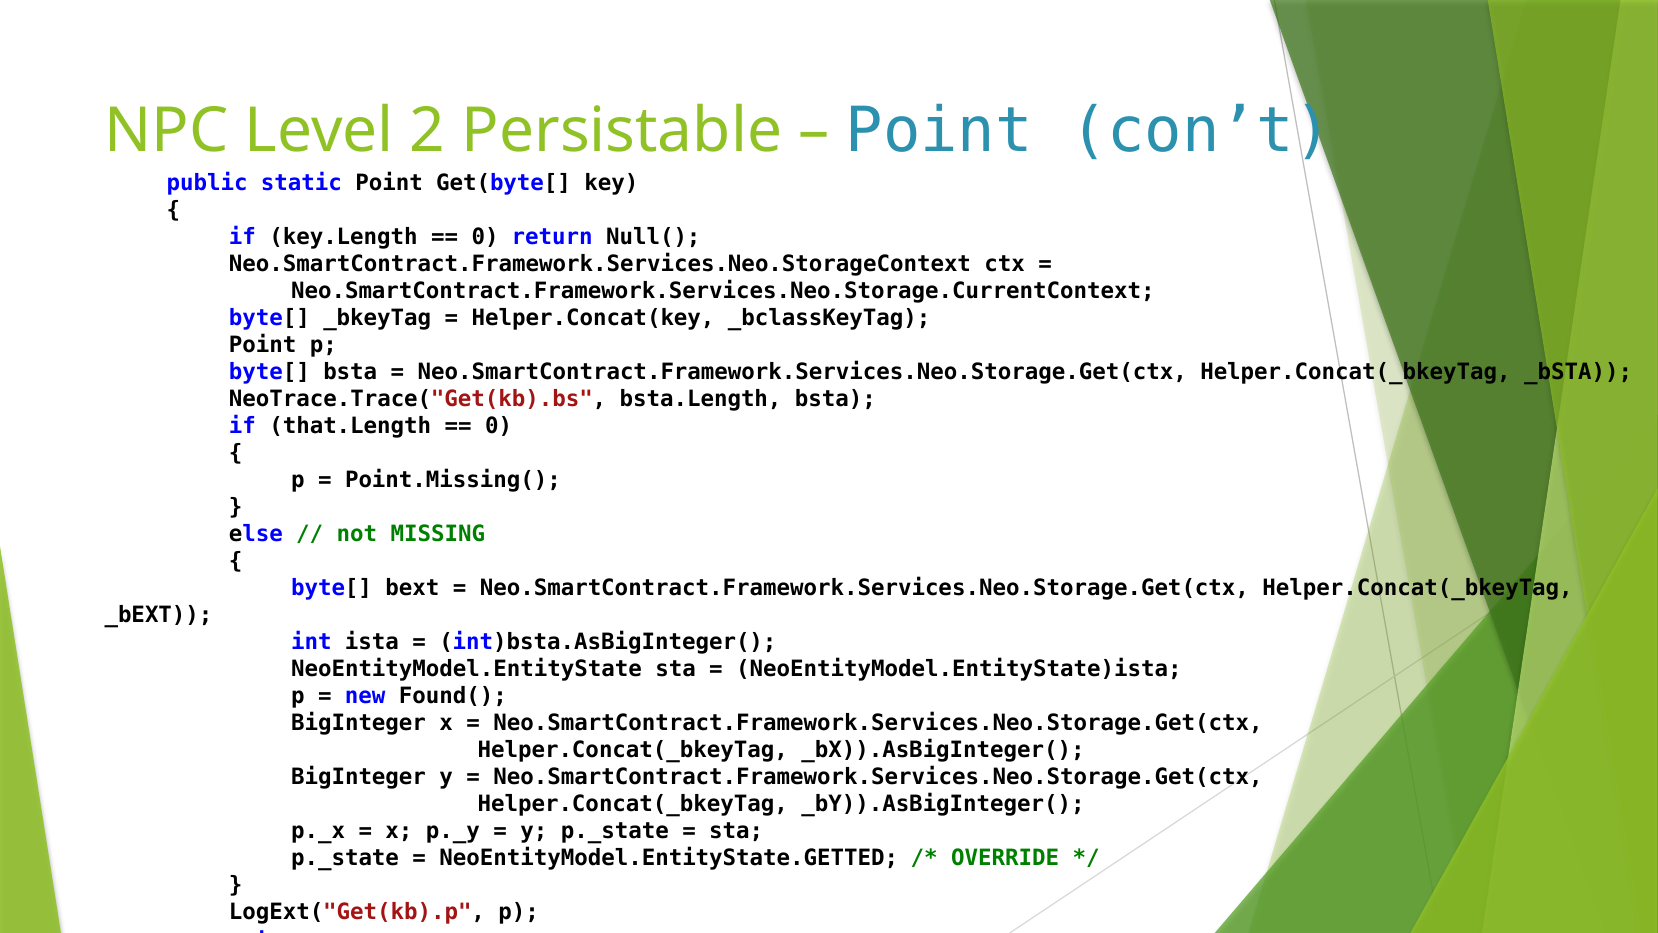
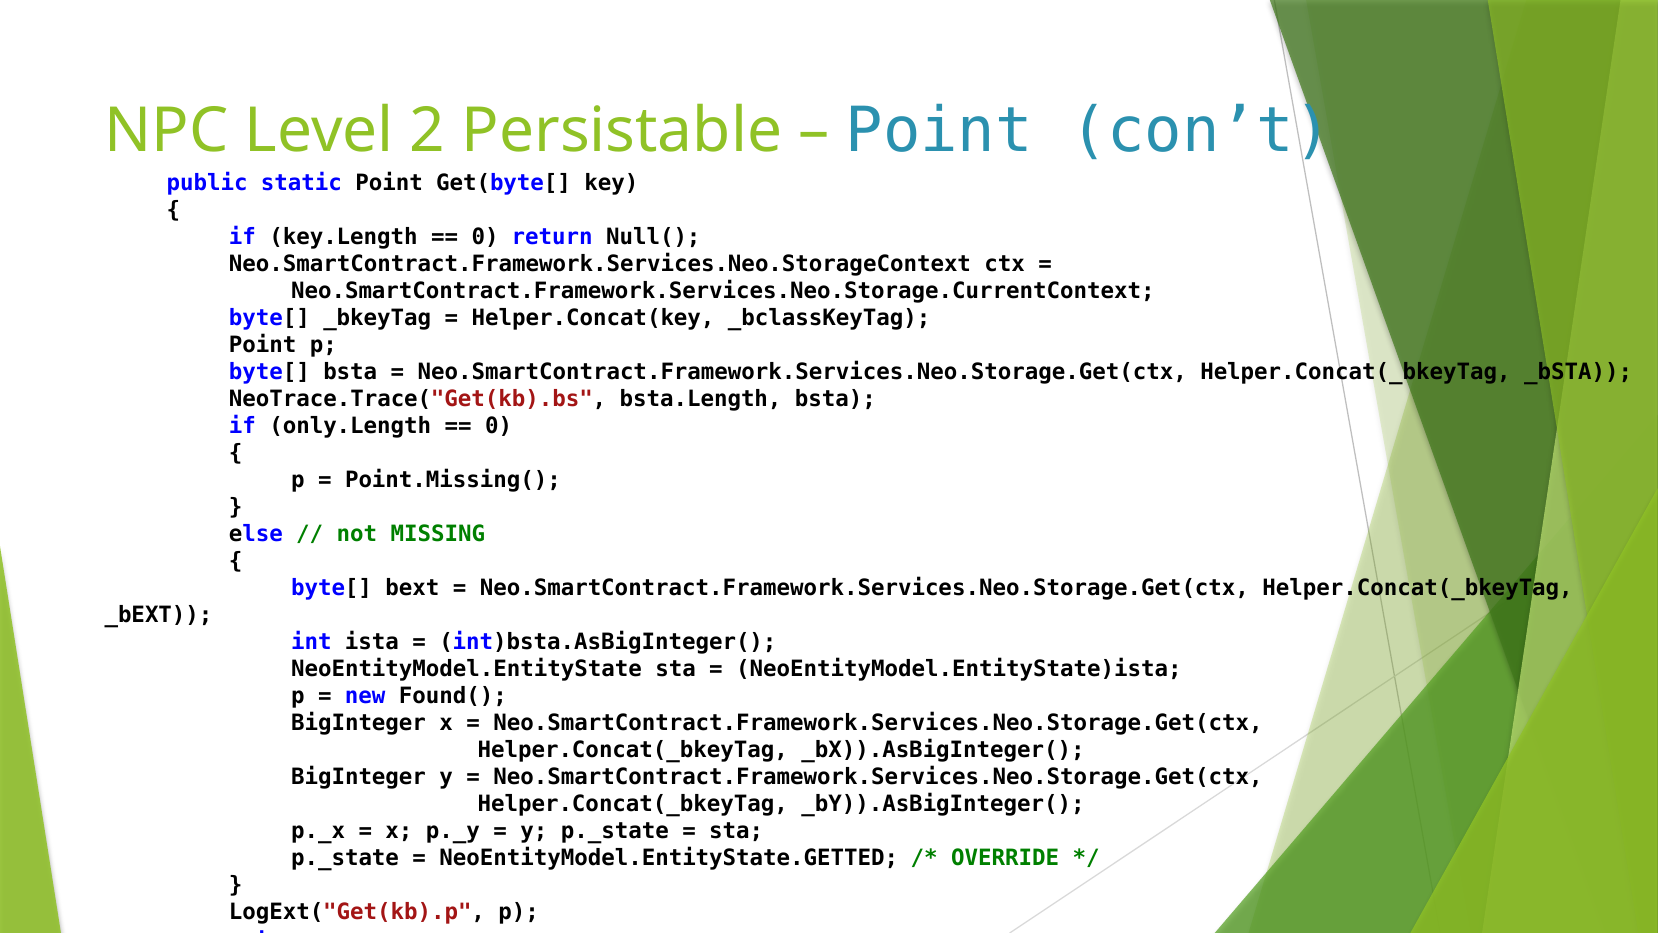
that.Length: that.Length -> only.Length
